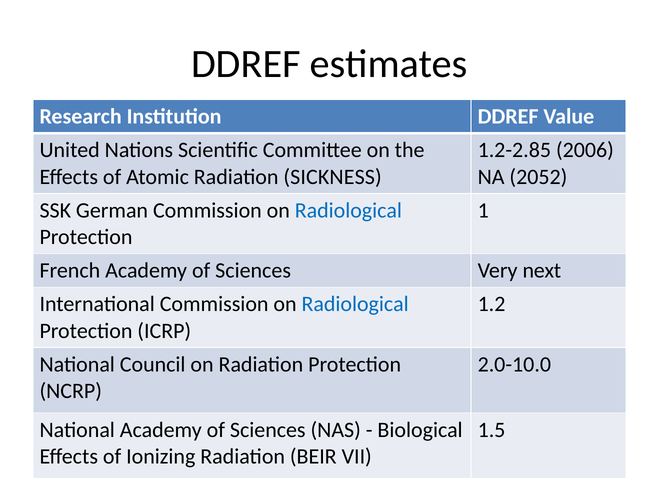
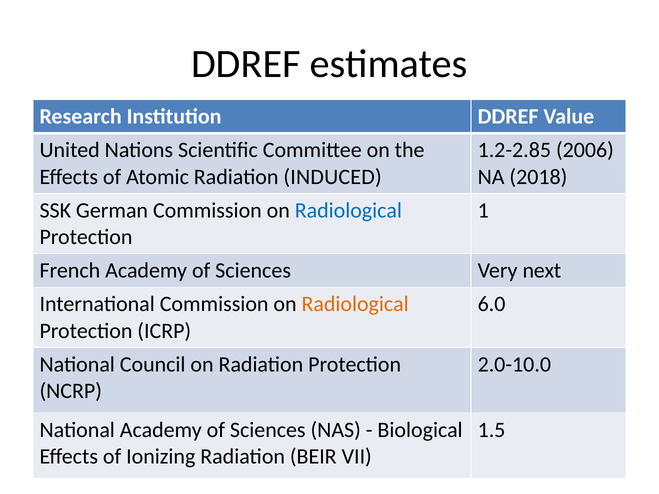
SICKNESS: SICKNESS -> INDUCED
2052: 2052 -> 2018
Radiological at (355, 304) colour: blue -> orange
1.2: 1.2 -> 6.0
